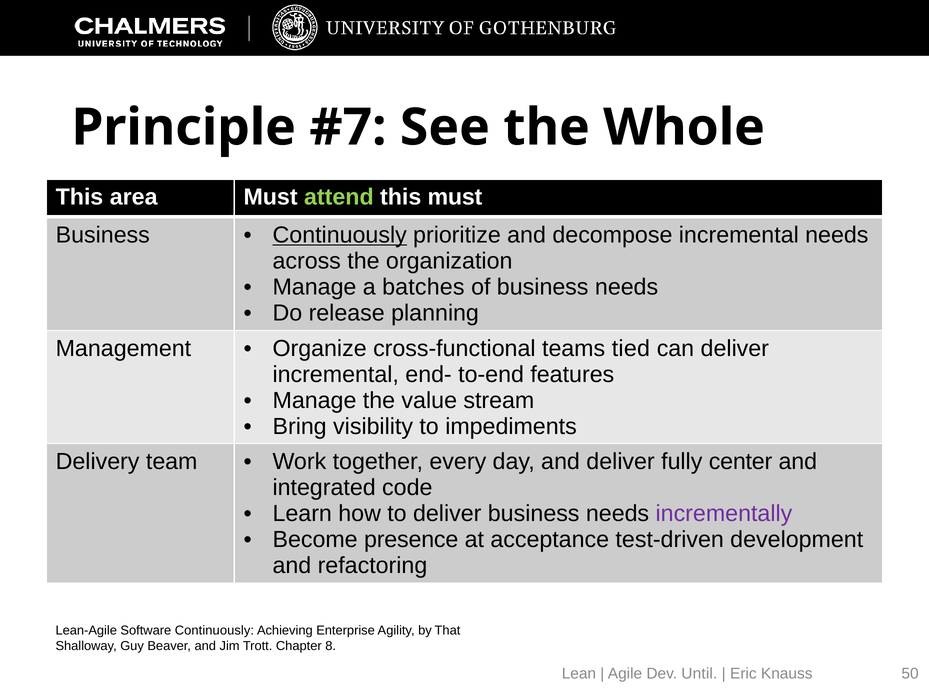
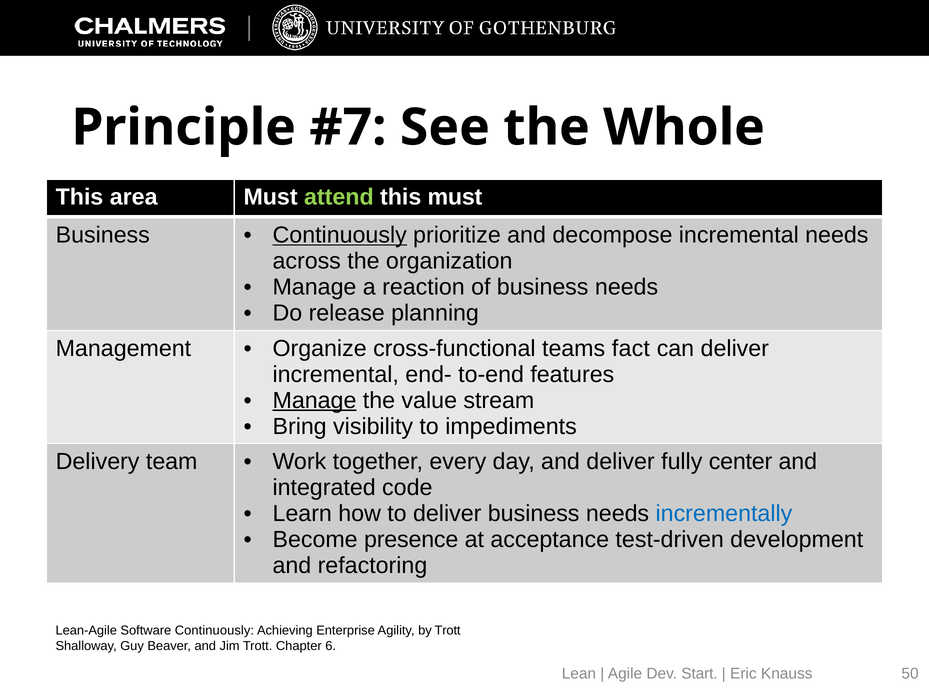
batches: batches -> reaction
tied: tied -> fact
Manage at (315, 400) underline: none -> present
incrementally colour: purple -> blue
by That: That -> Trott
8: 8 -> 6
Until: Until -> Start
